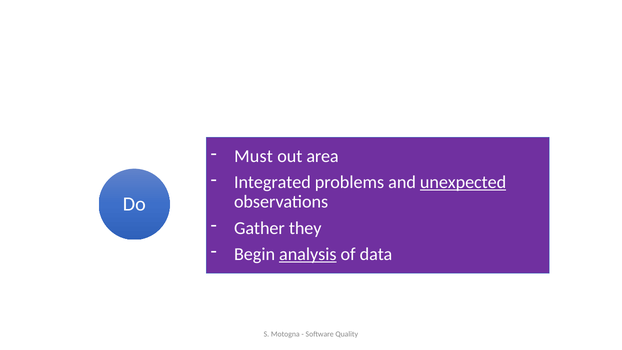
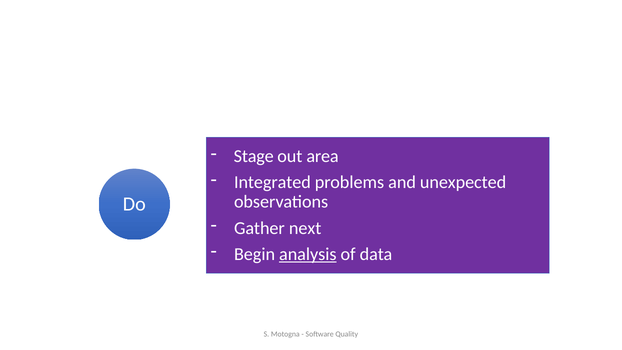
Must: Must -> Stage
unexpected underline: present -> none
they: they -> next
